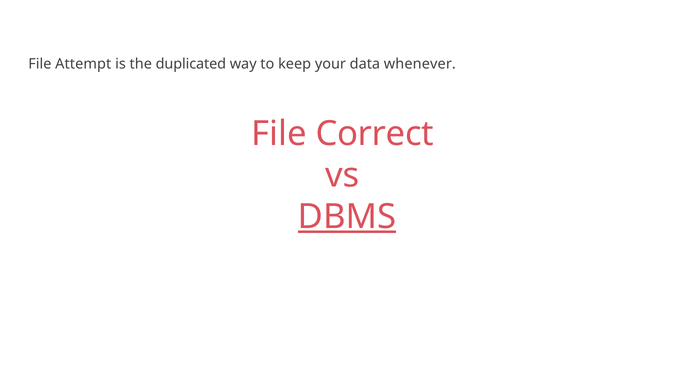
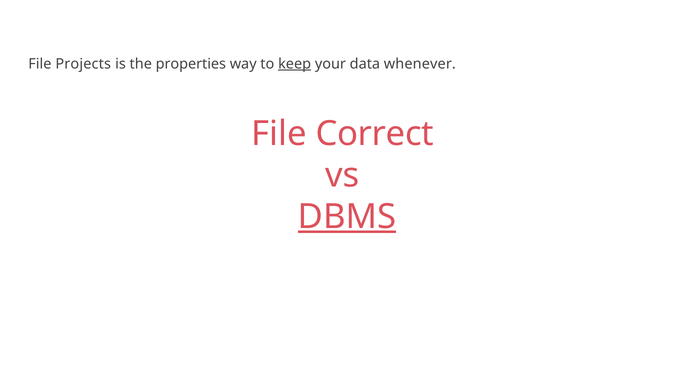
Attempt: Attempt -> Projects
duplicated: duplicated -> properties
keep underline: none -> present
